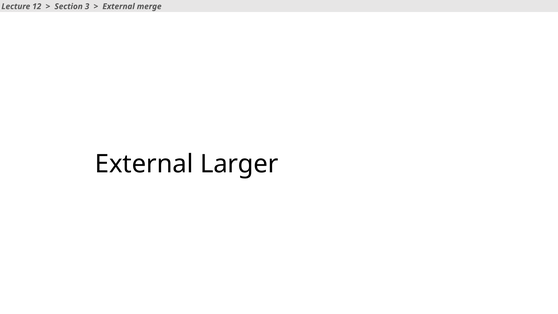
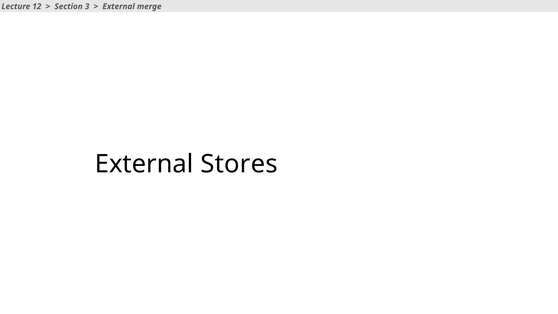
Larger: Larger -> Stores
